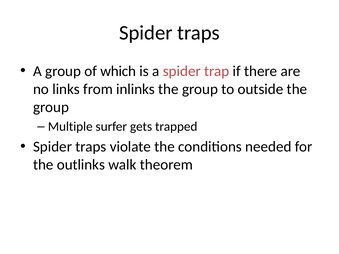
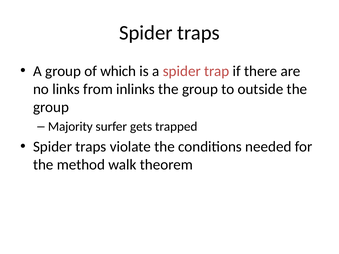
Multiple: Multiple -> Majority
outlinks: outlinks -> method
